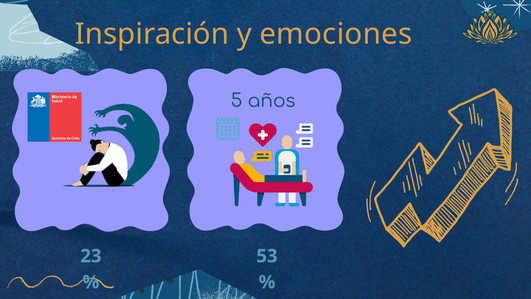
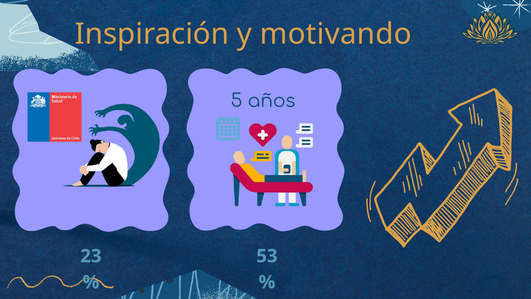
emociones: emociones -> motivando
